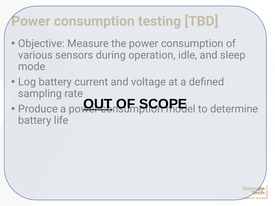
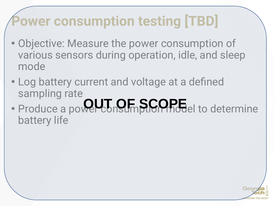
OUT underline: present -> none
